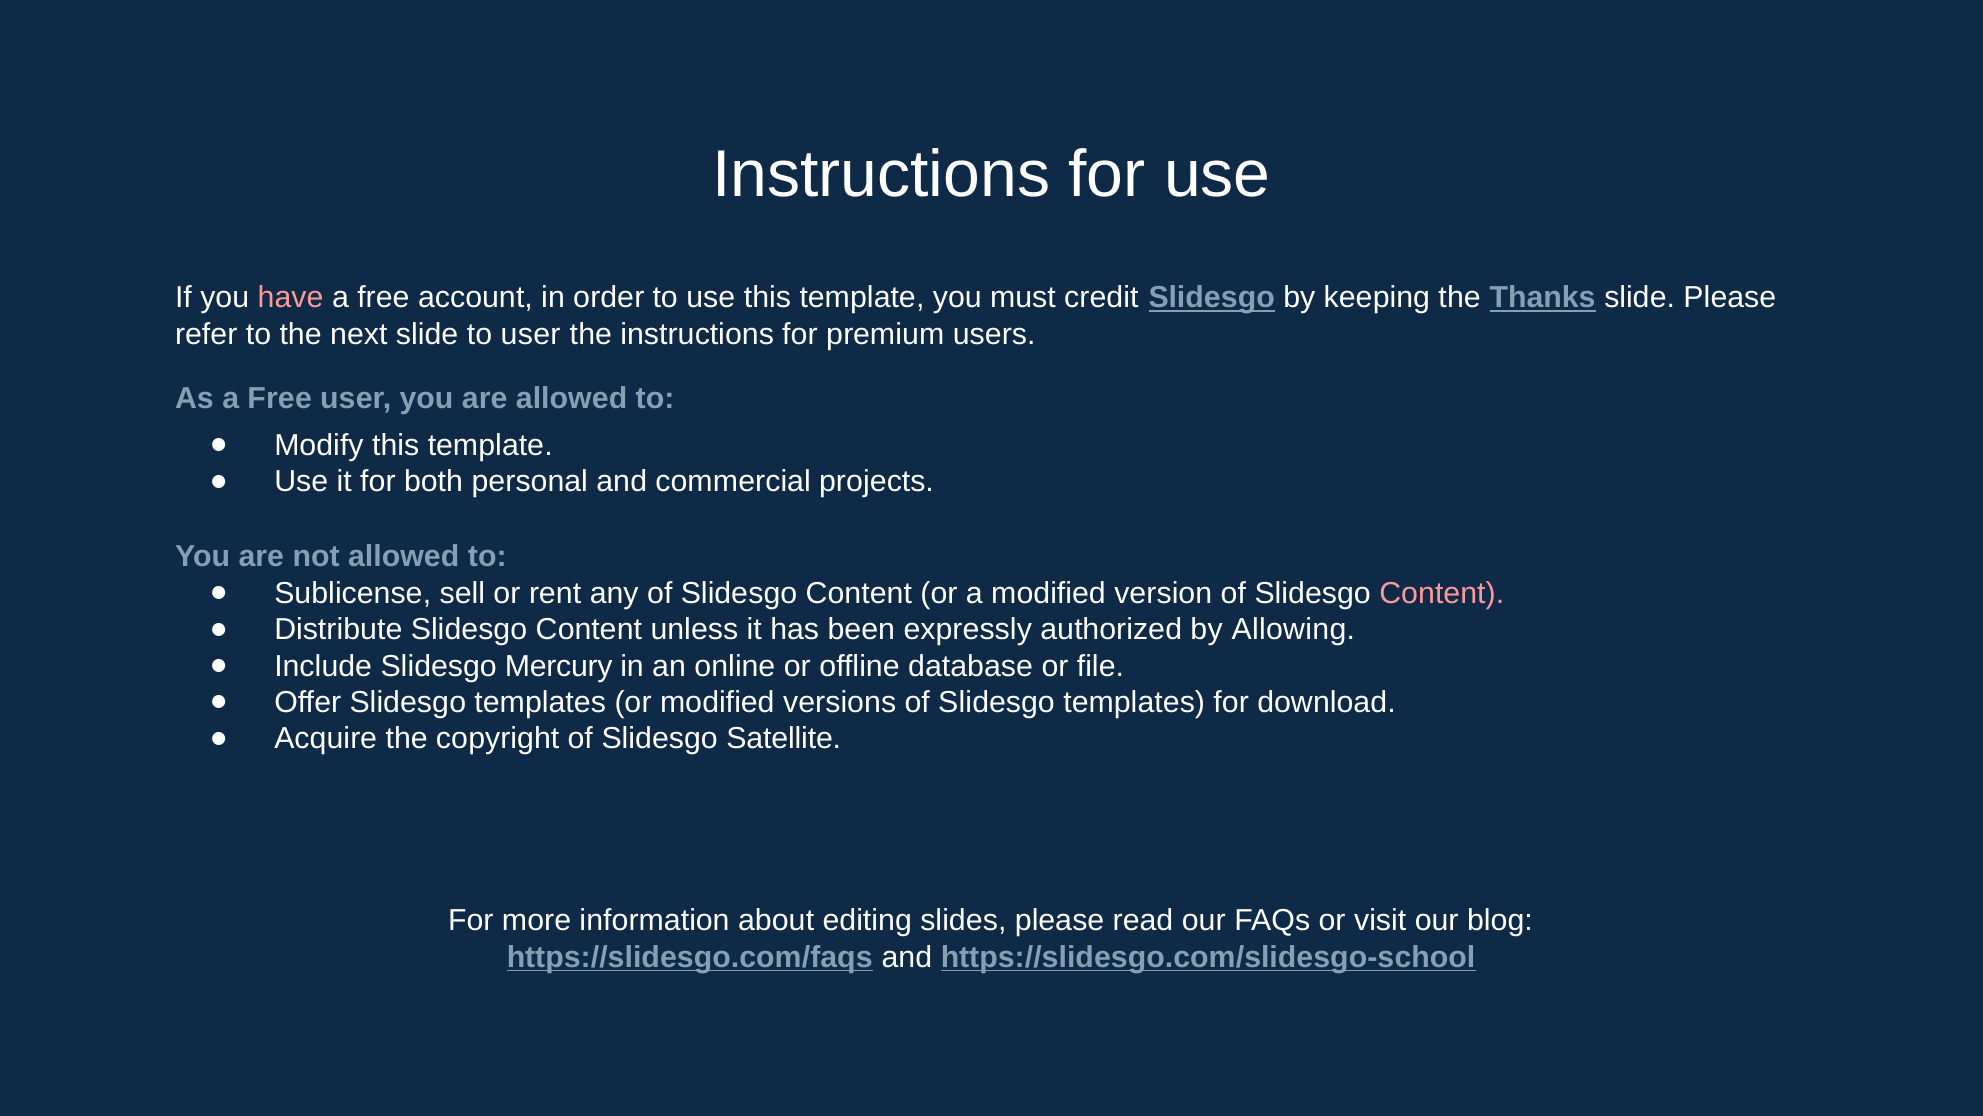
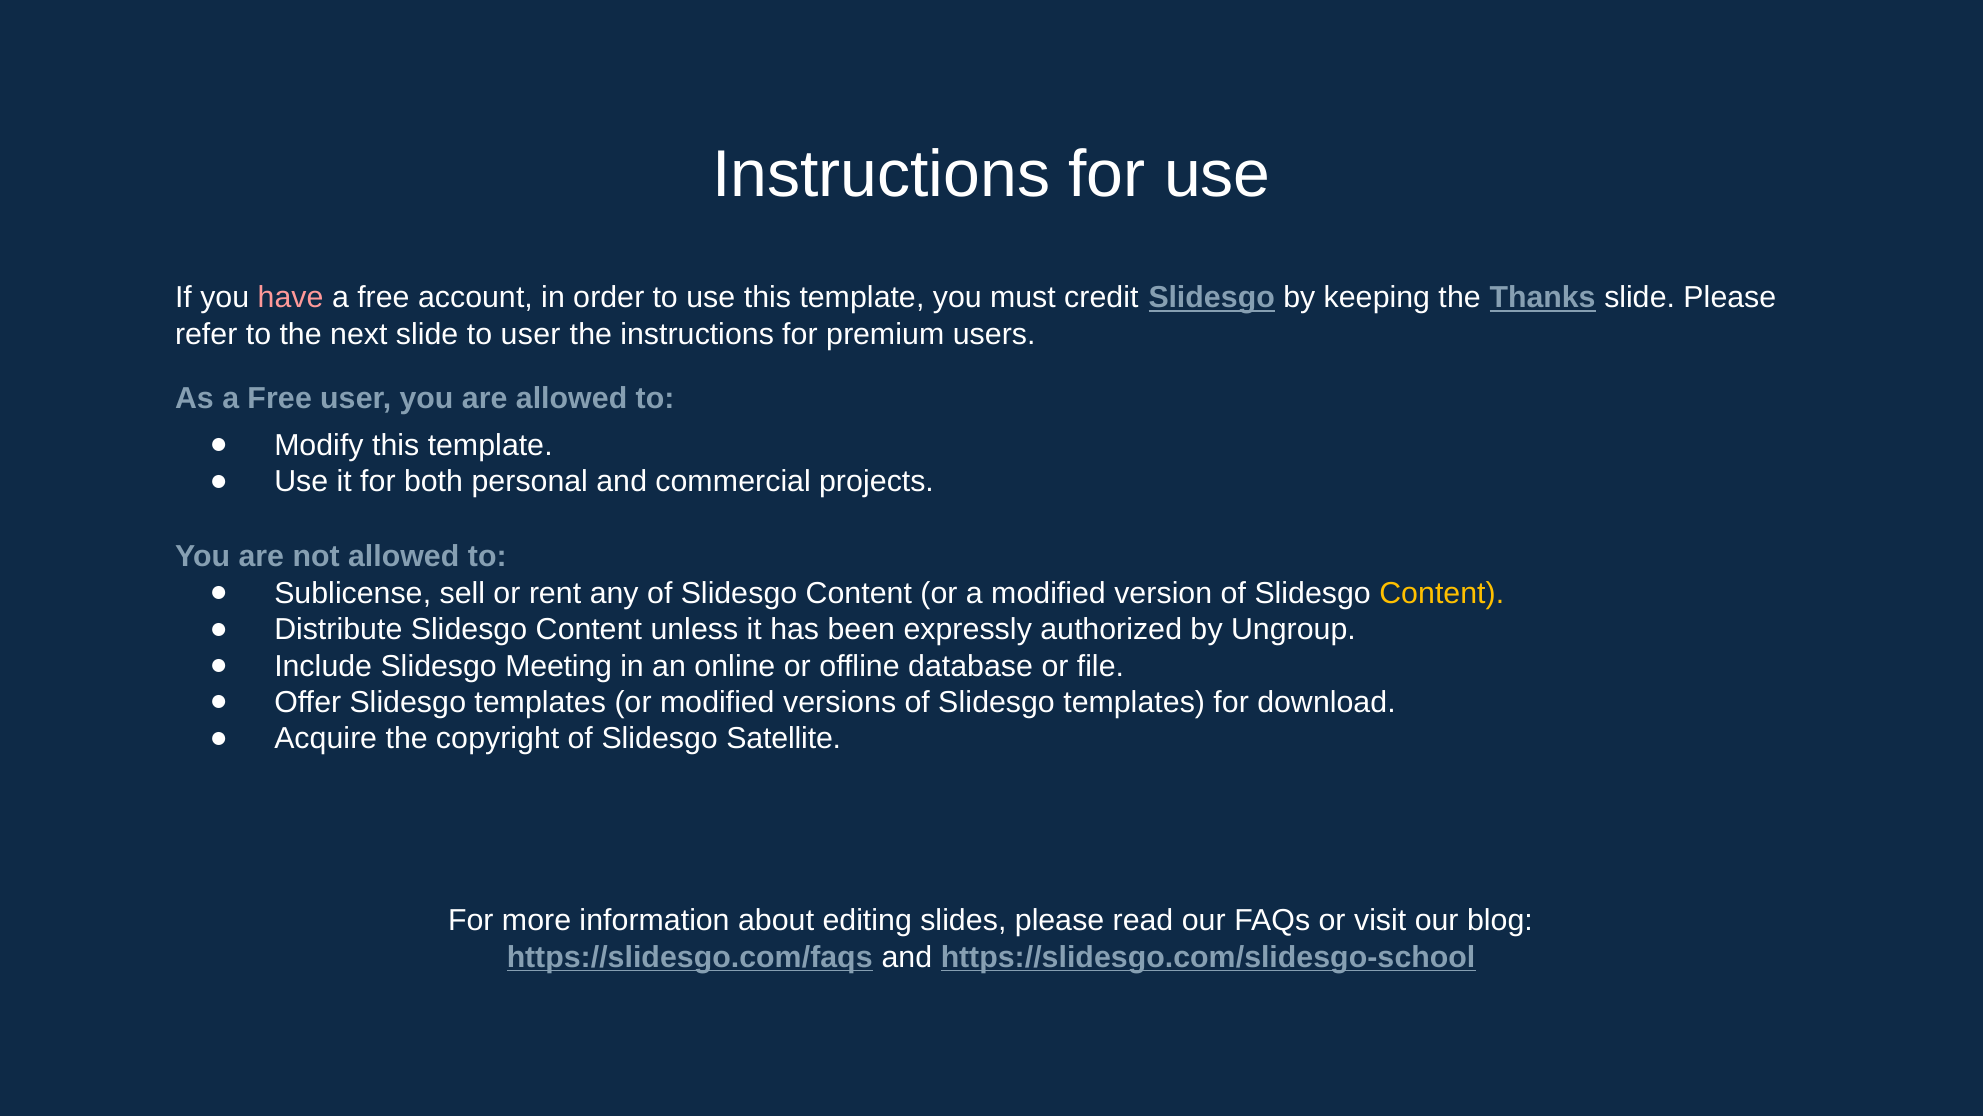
Content at (1442, 593) colour: pink -> yellow
Allowing: Allowing -> Ungroup
Mercury: Mercury -> Meeting
